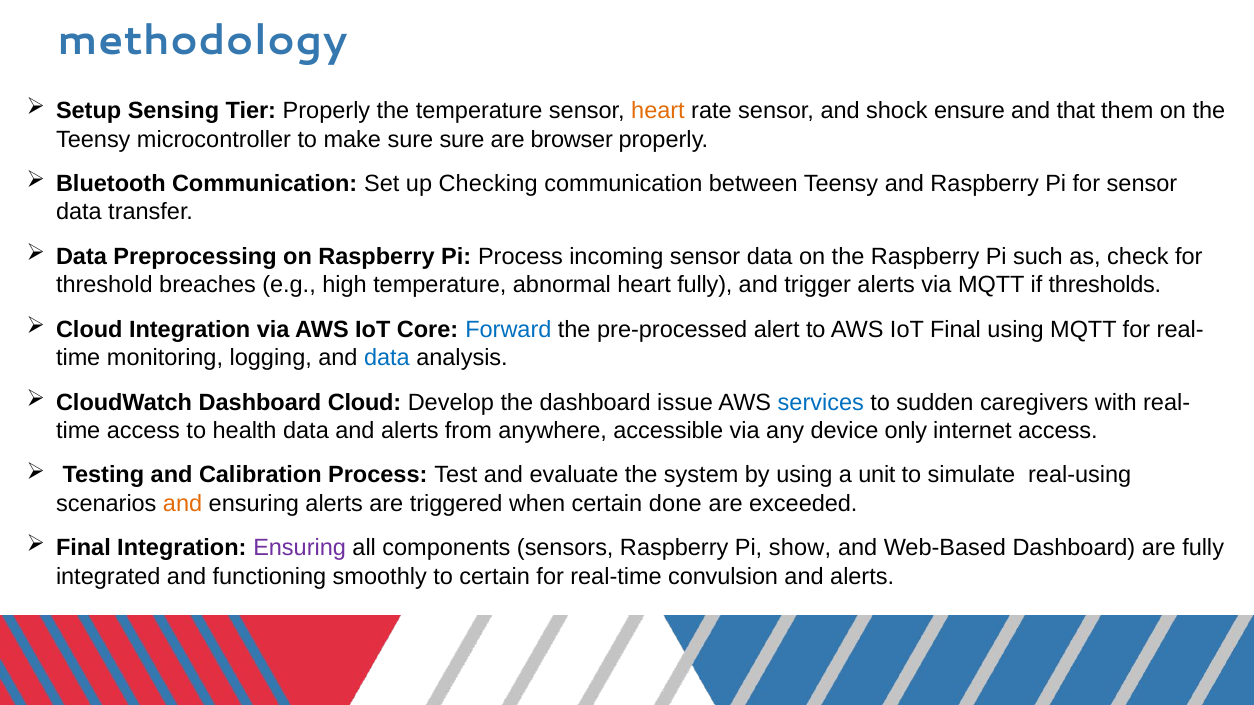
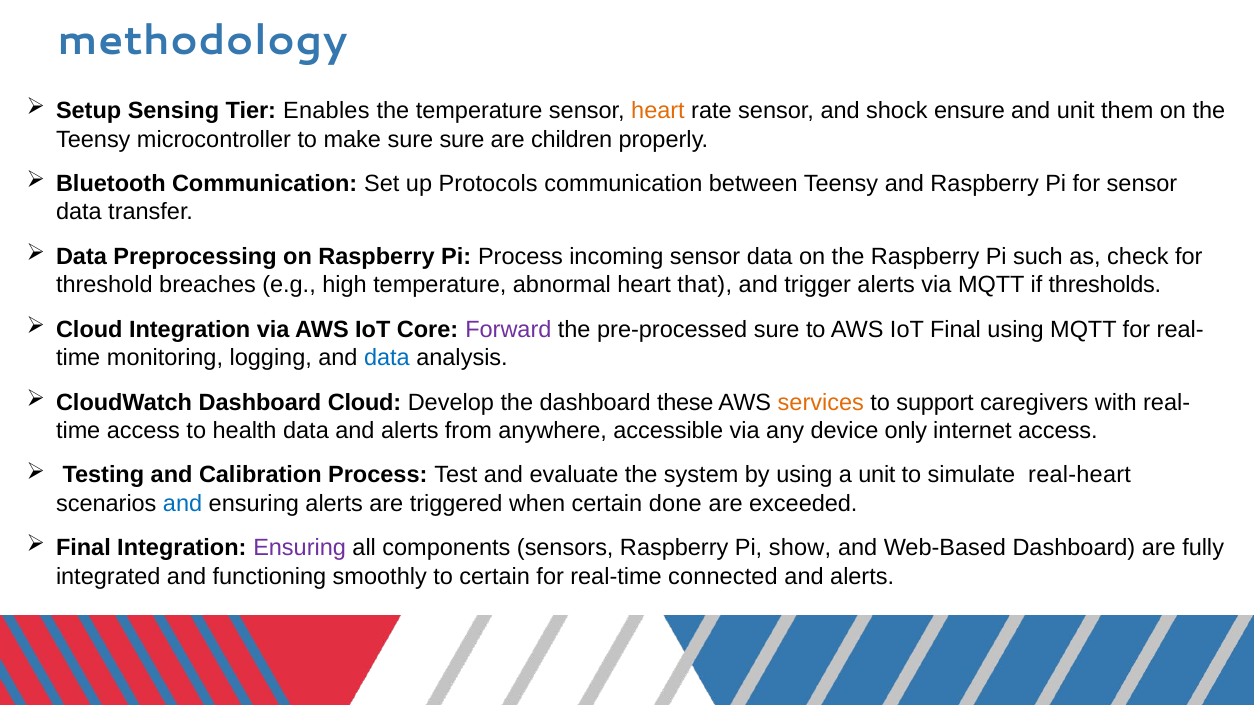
Tier Properly: Properly -> Enables
and that: that -> unit
browser: browser -> children
Checking: Checking -> Protocols
heart fully: fully -> that
Forward colour: blue -> purple
pre-processed alert: alert -> sure
issue: issue -> these
services colour: blue -> orange
sudden: sudden -> support
real-using: real-using -> real-heart
and at (183, 504) colour: orange -> blue
convulsion: convulsion -> connected
